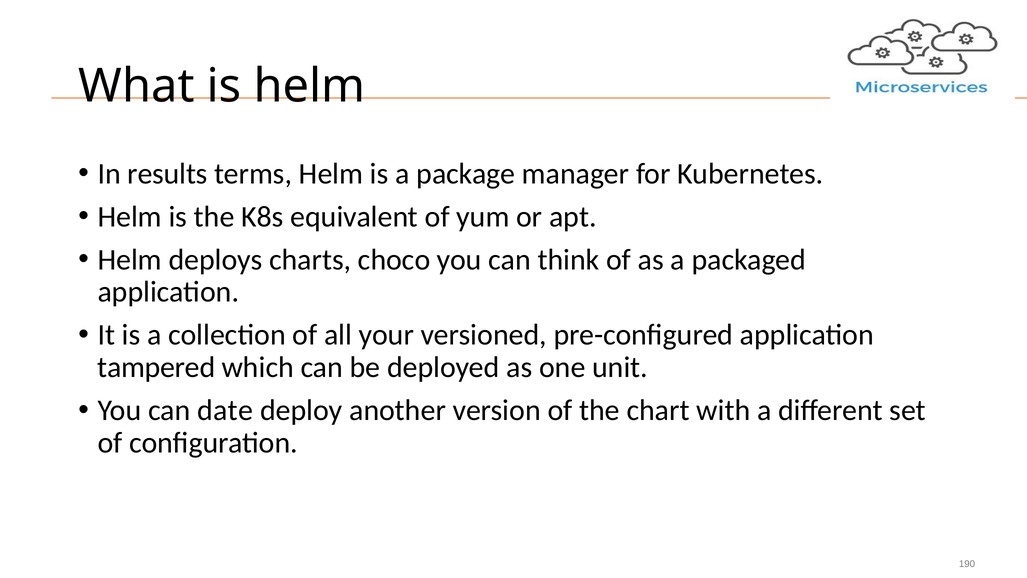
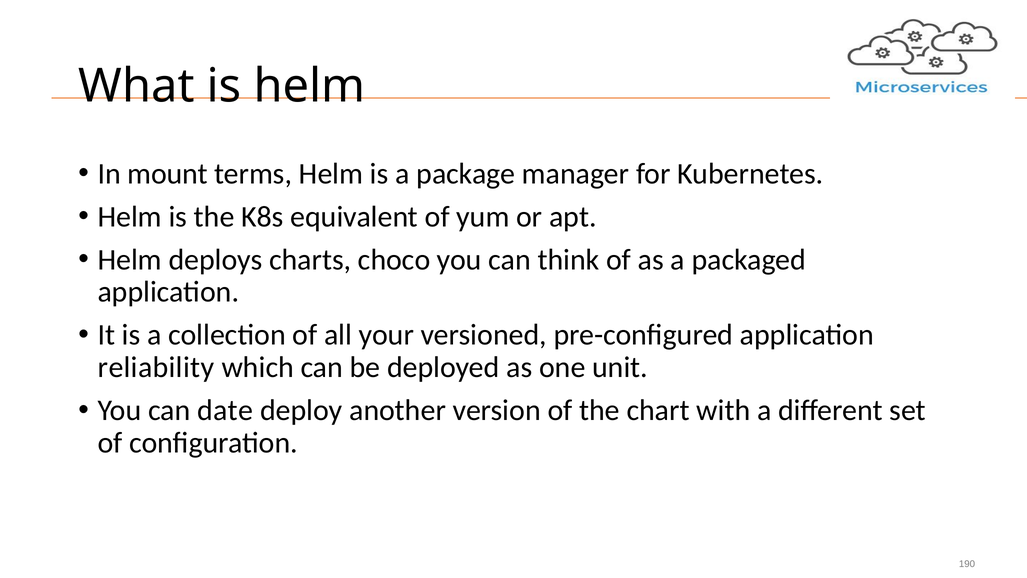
results: results -> mount
tampered: tampered -> reliability
